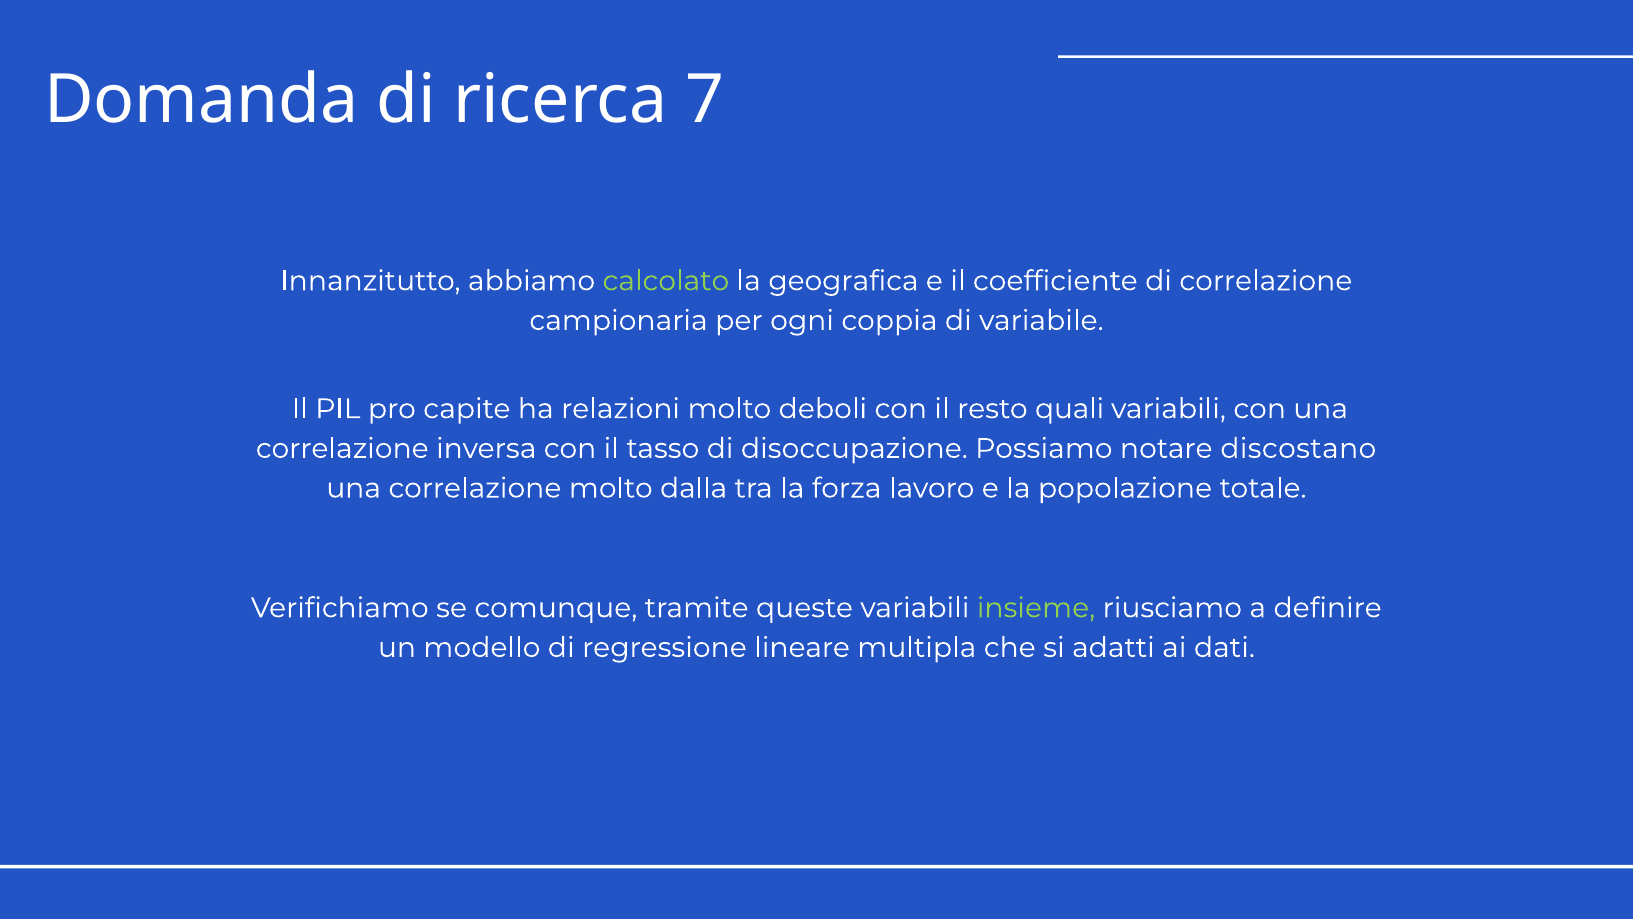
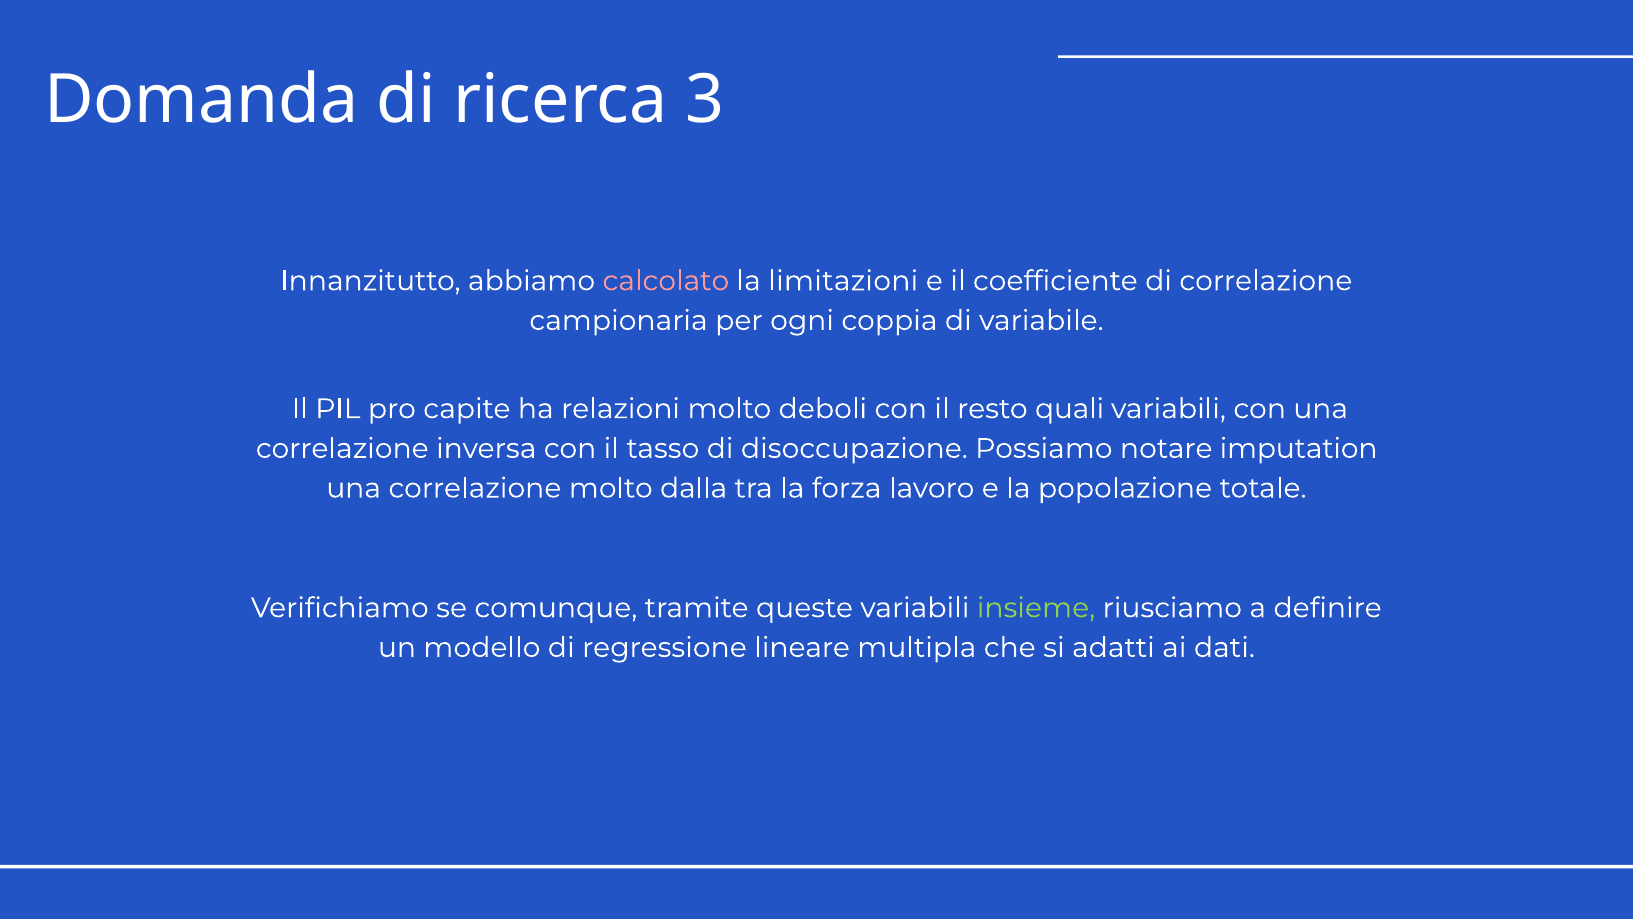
7: 7 -> 3
calcolato colour: light green -> pink
geografica: geografica -> limitazioni
discostano: discostano -> imputation
